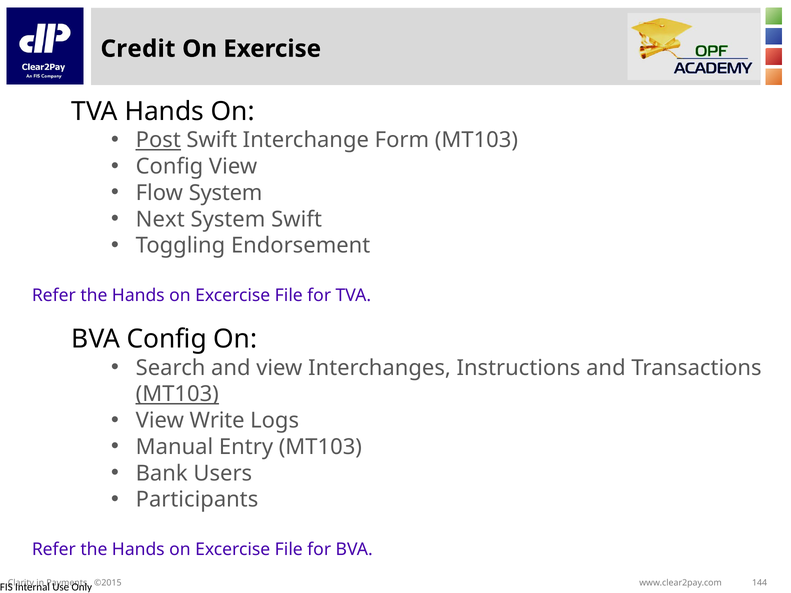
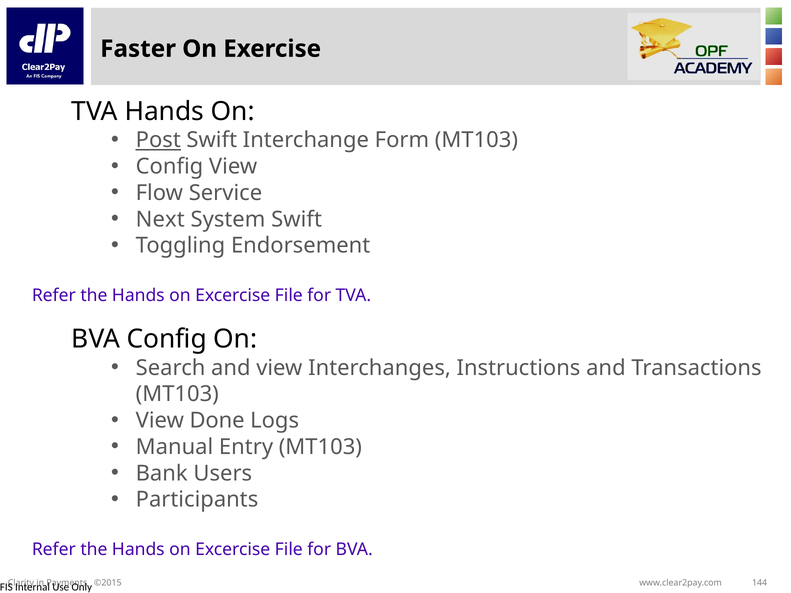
Credit: Credit -> Faster
Flow System: System -> Service
MT103 at (177, 394) underline: present -> none
Write: Write -> Done
